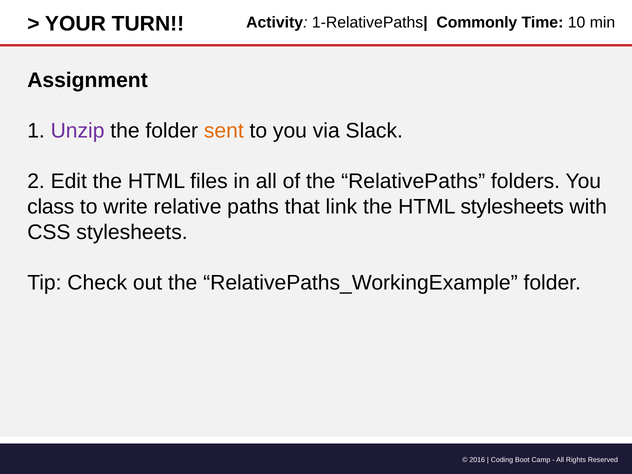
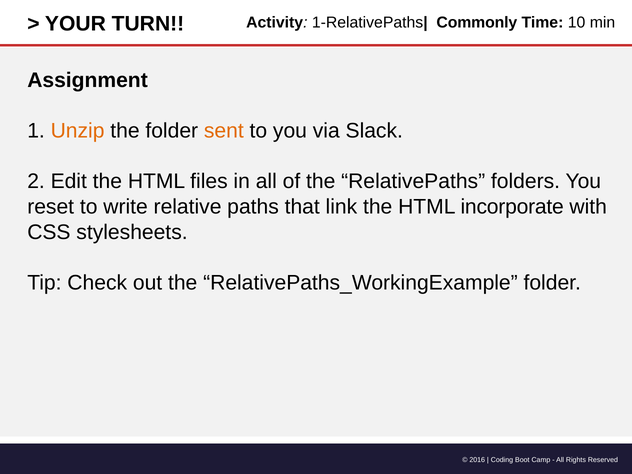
Unzip colour: purple -> orange
class: class -> reset
HTML stylesheets: stylesheets -> incorporate
